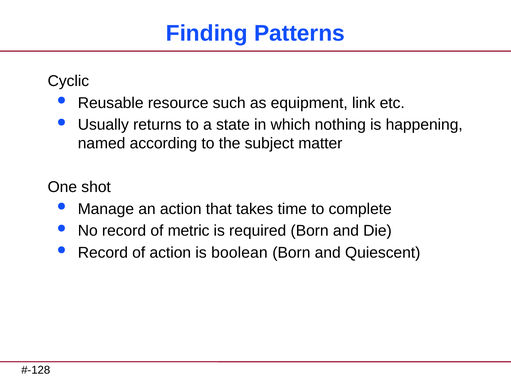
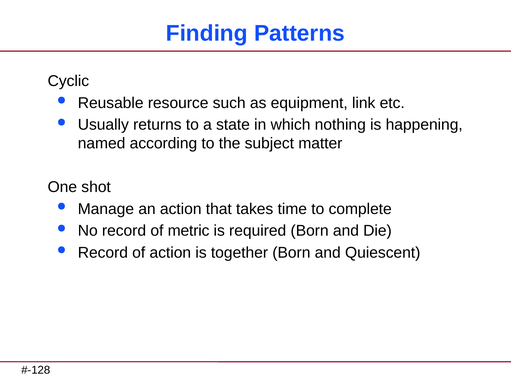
boolean: boolean -> together
